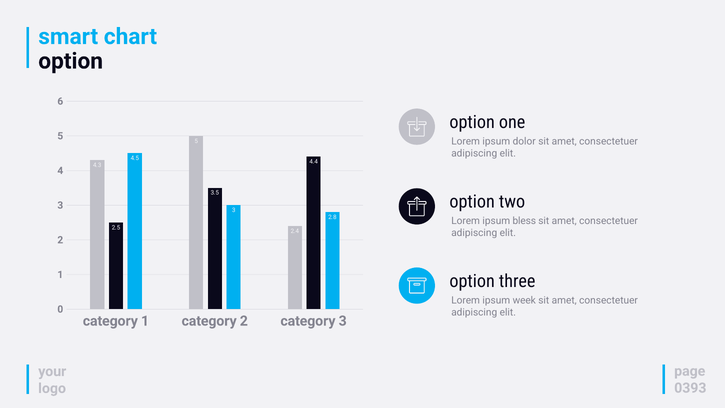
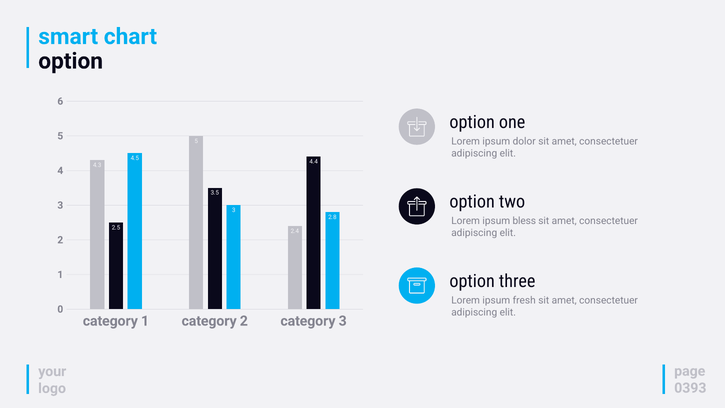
week: week -> fresh
